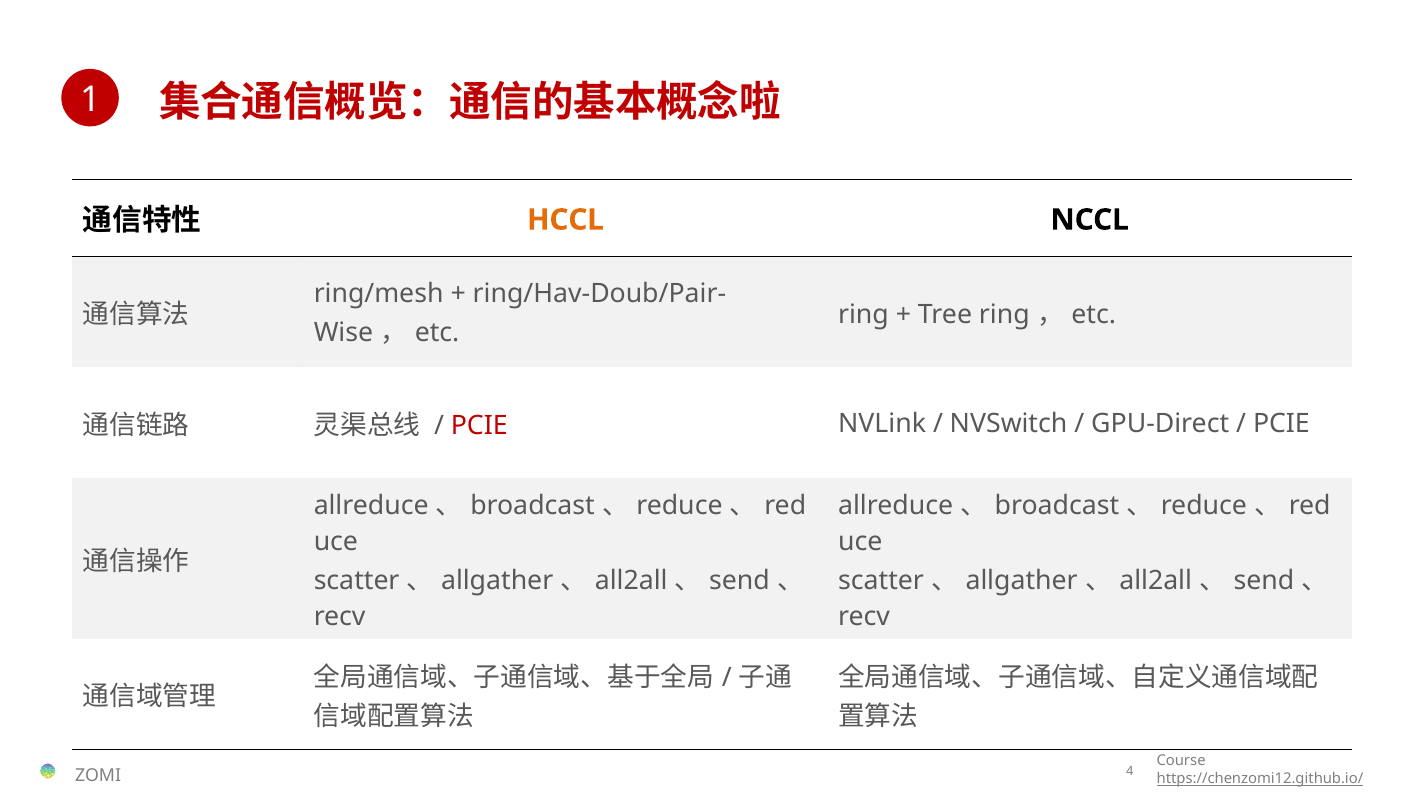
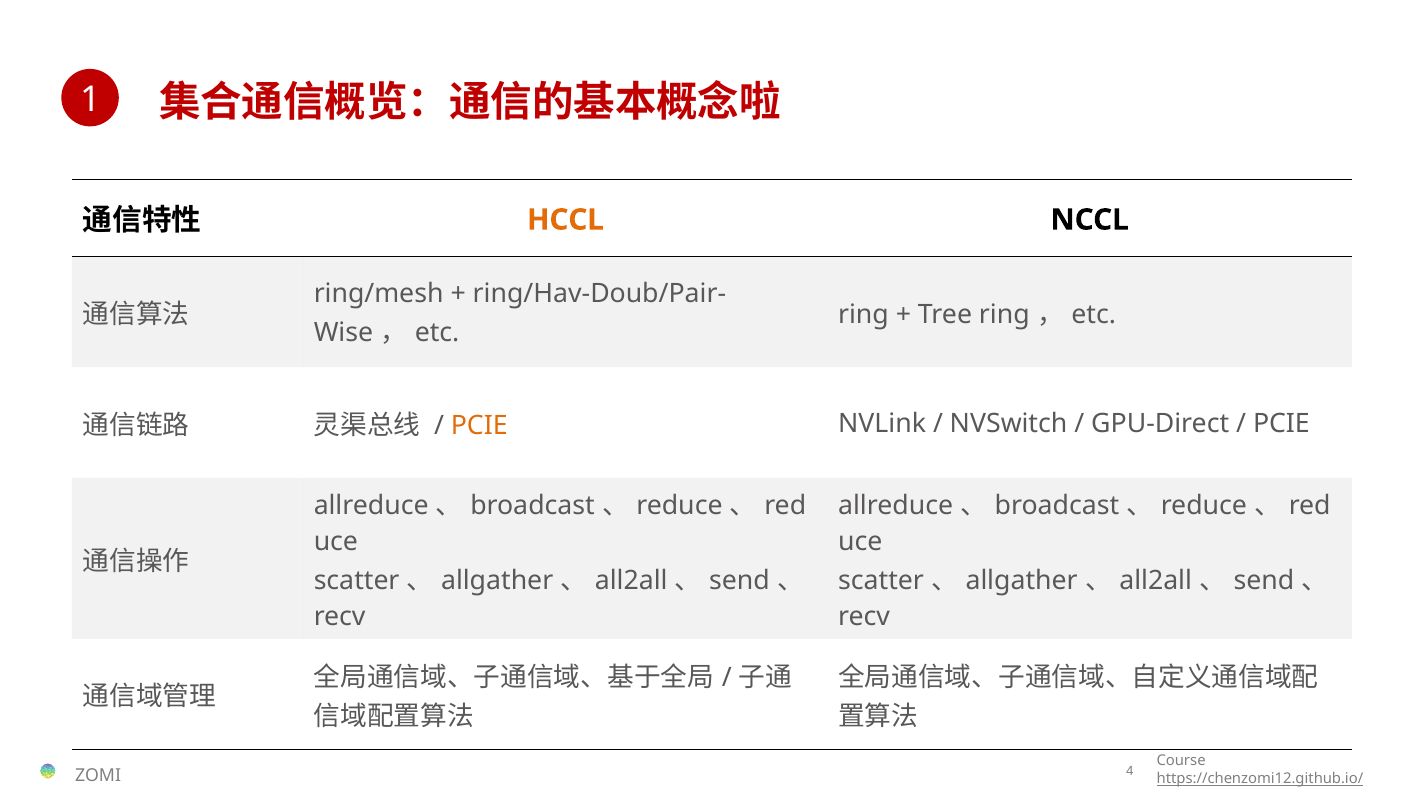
PCIE at (479, 425) colour: red -> orange
